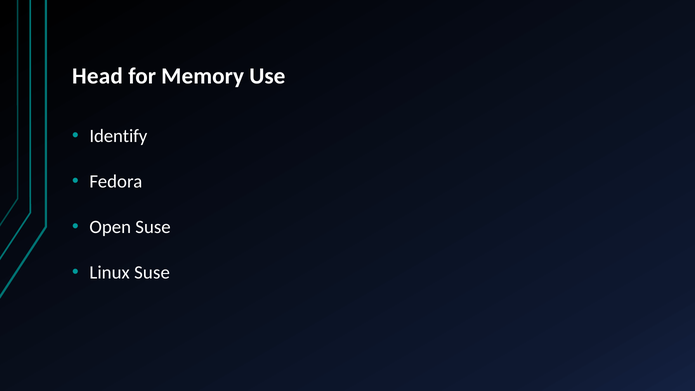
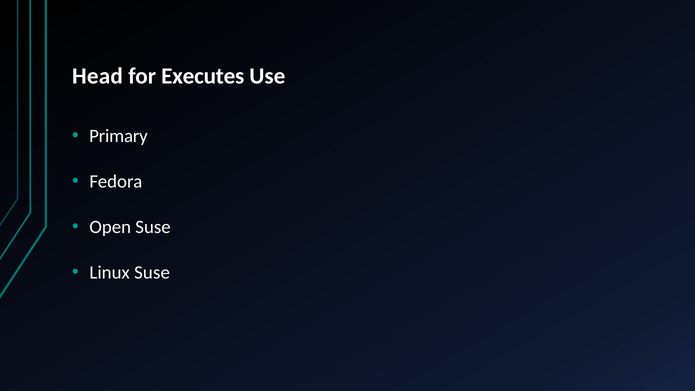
Memory: Memory -> Executes
Identify: Identify -> Primary
